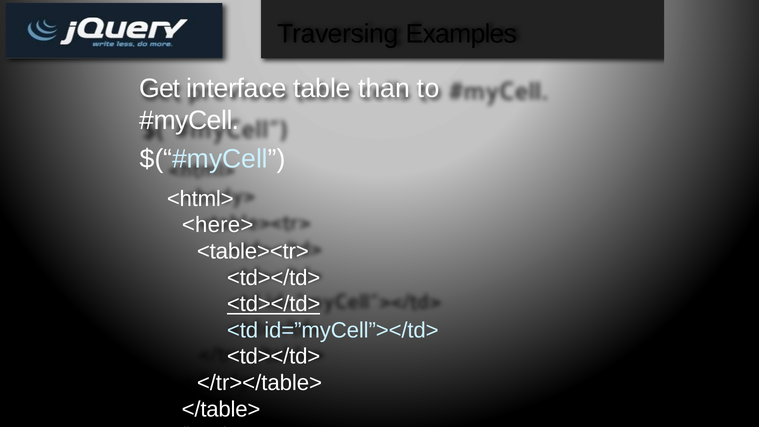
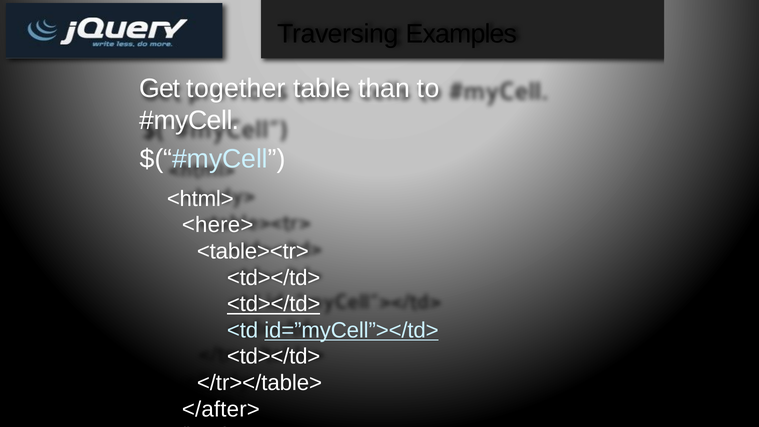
interface: interface -> together
id=”myCell”></td> underline: none -> present
</table>: </table> -> </after>
